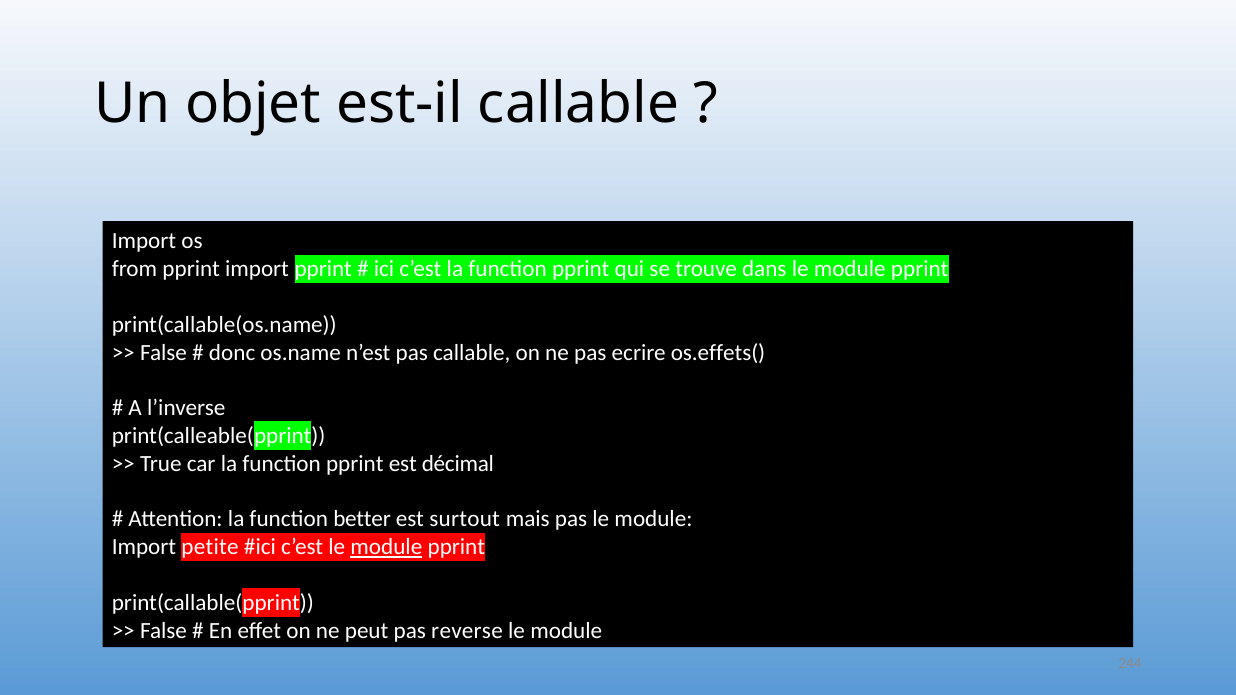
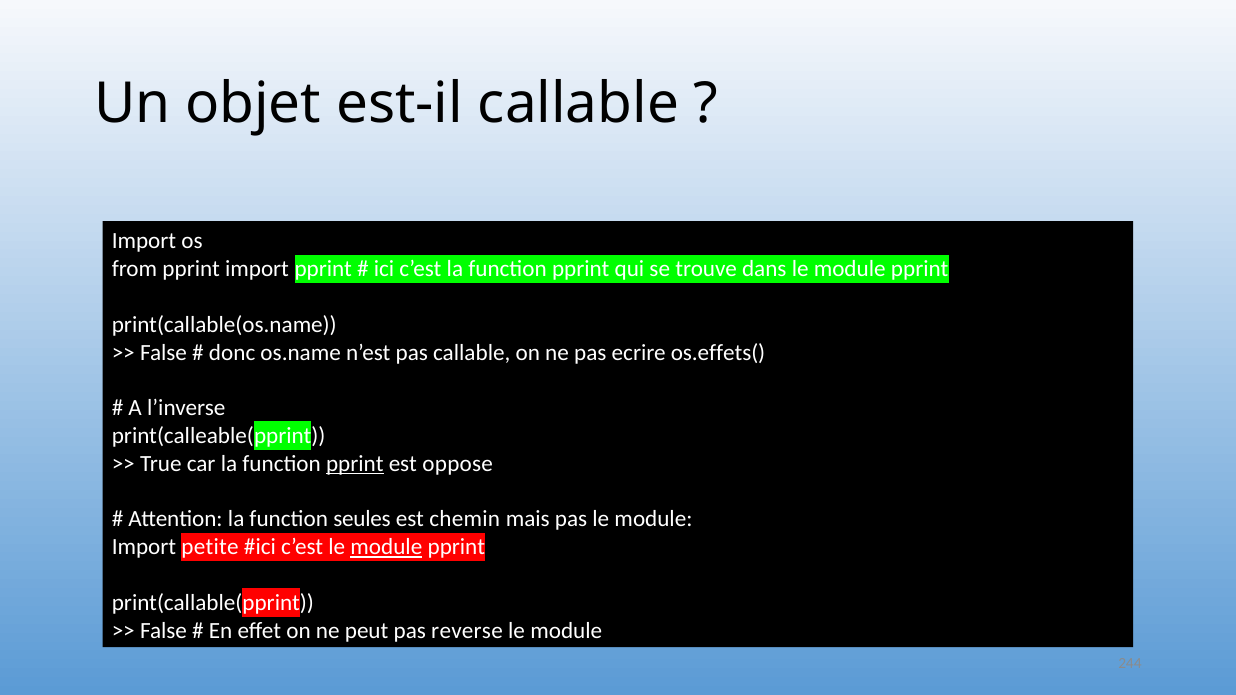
pprint at (355, 464) underline: none -> present
décimal: décimal -> oppose
better: better -> seules
surtout: surtout -> chemin
